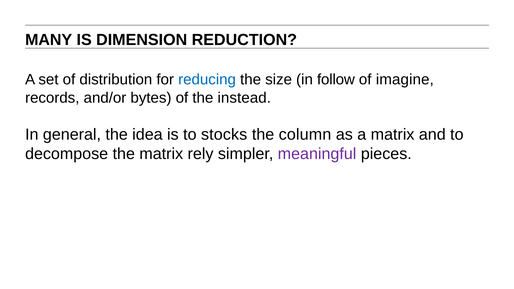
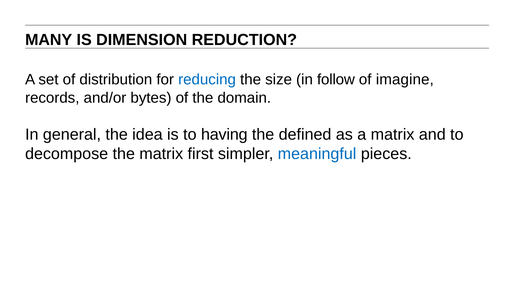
instead: instead -> domain
stocks: stocks -> having
column: column -> defined
rely: rely -> first
meaningful colour: purple -> blue
